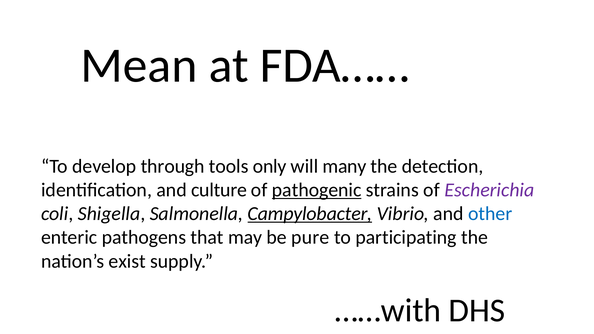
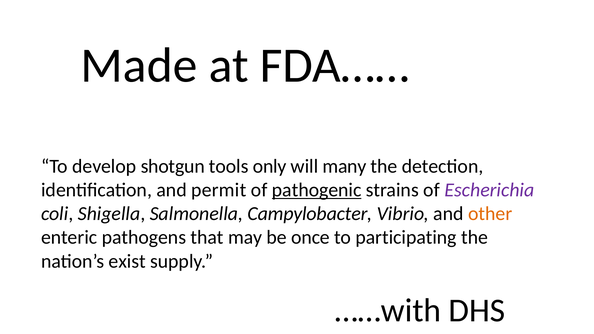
Mean: Mean -> Made
through: through -> shotgun
culture: culture -> permit
Campylobacter underline: present -> none
other colour: blue -> orange
pure: pure -> once
